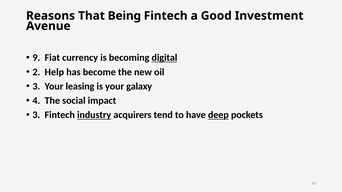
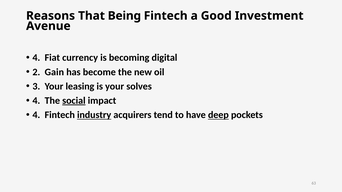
9 at (36, 58): 9 -> 4
digital underline: present -> none
Help: Help -> Gain
galaxy: galaxy -> solves
social underline: none -> present
3 at (36, 115): 3 -> 4
